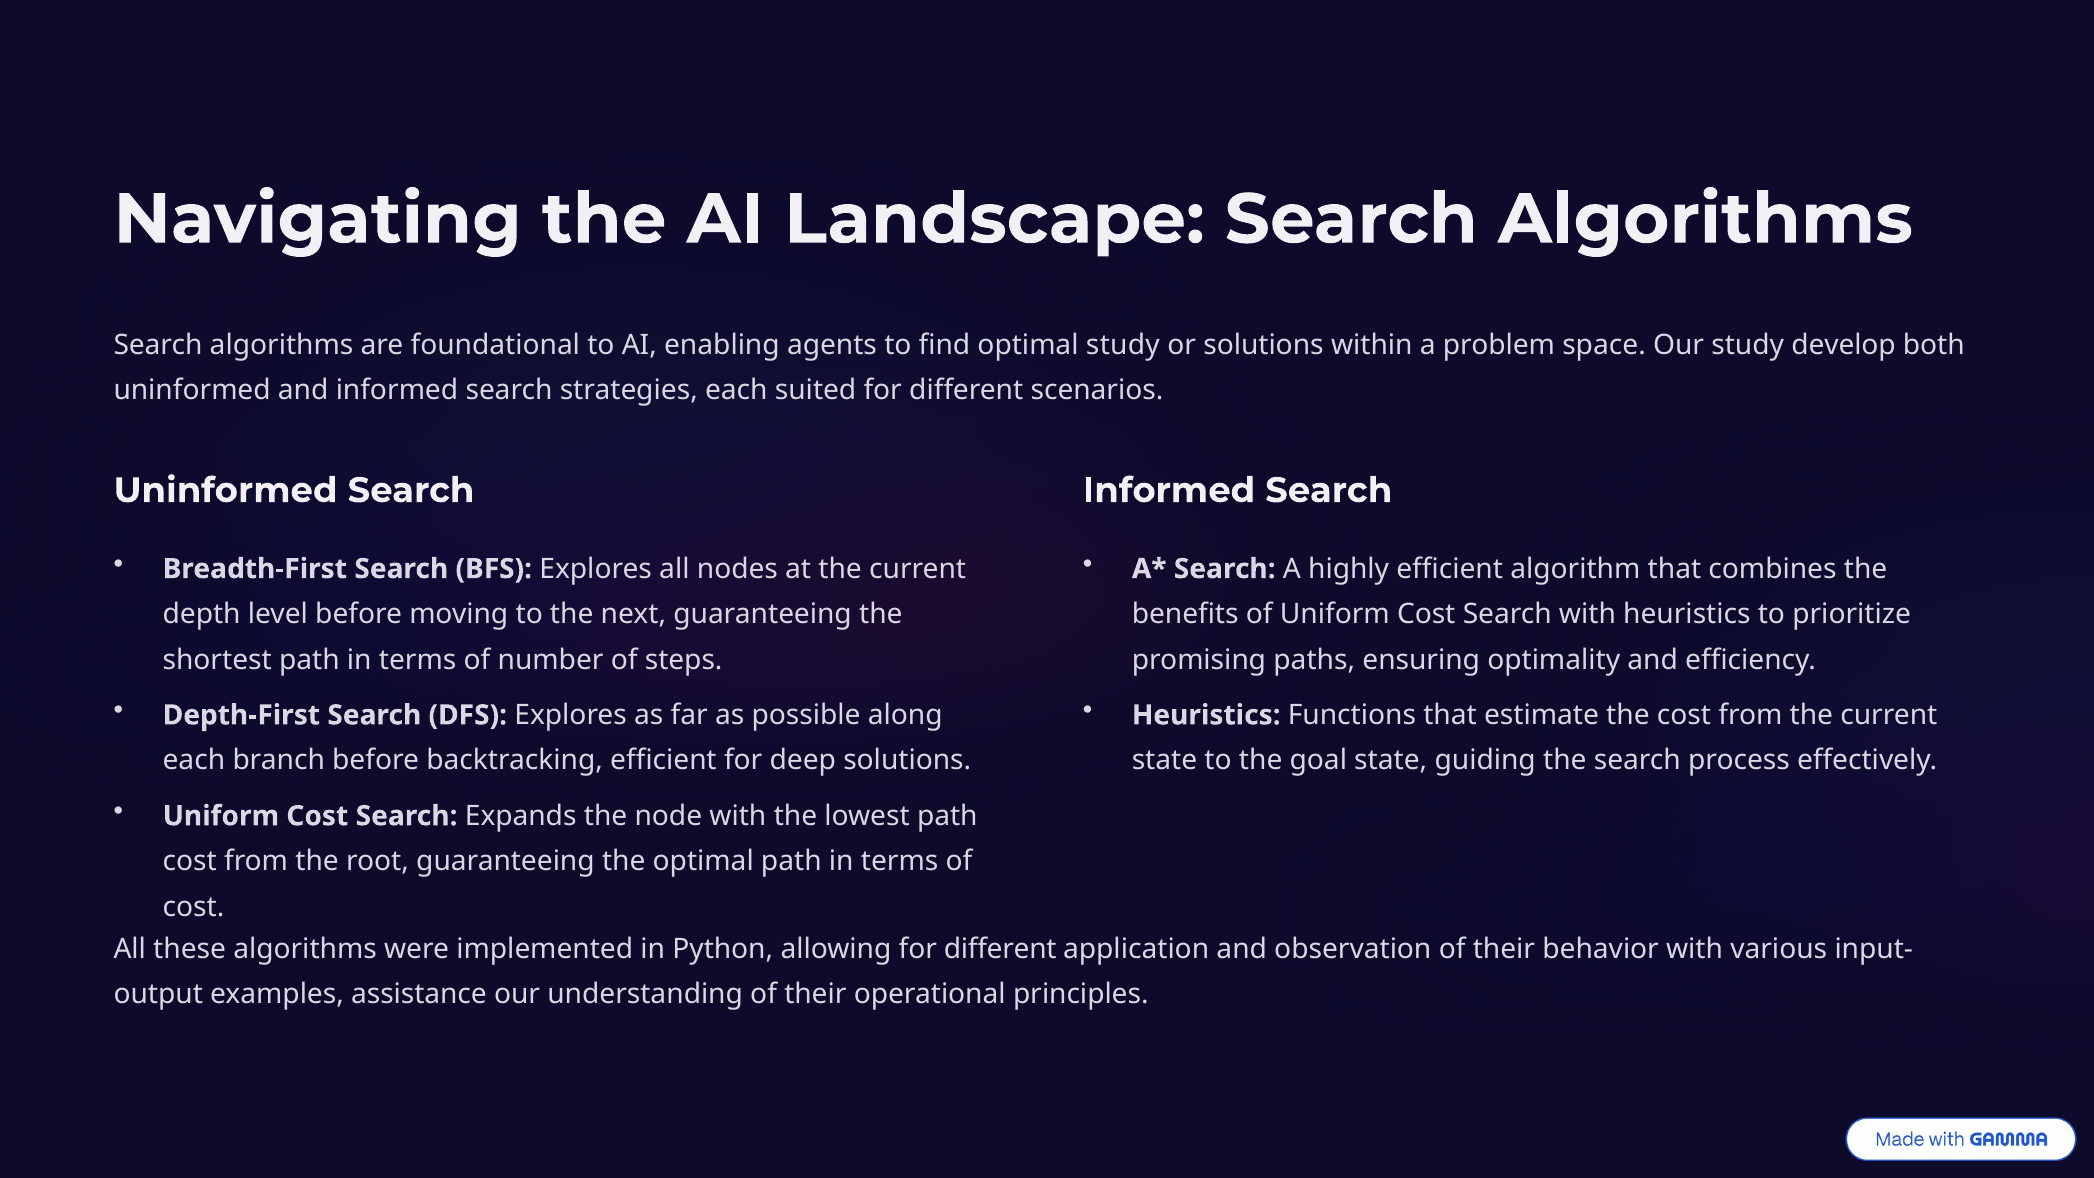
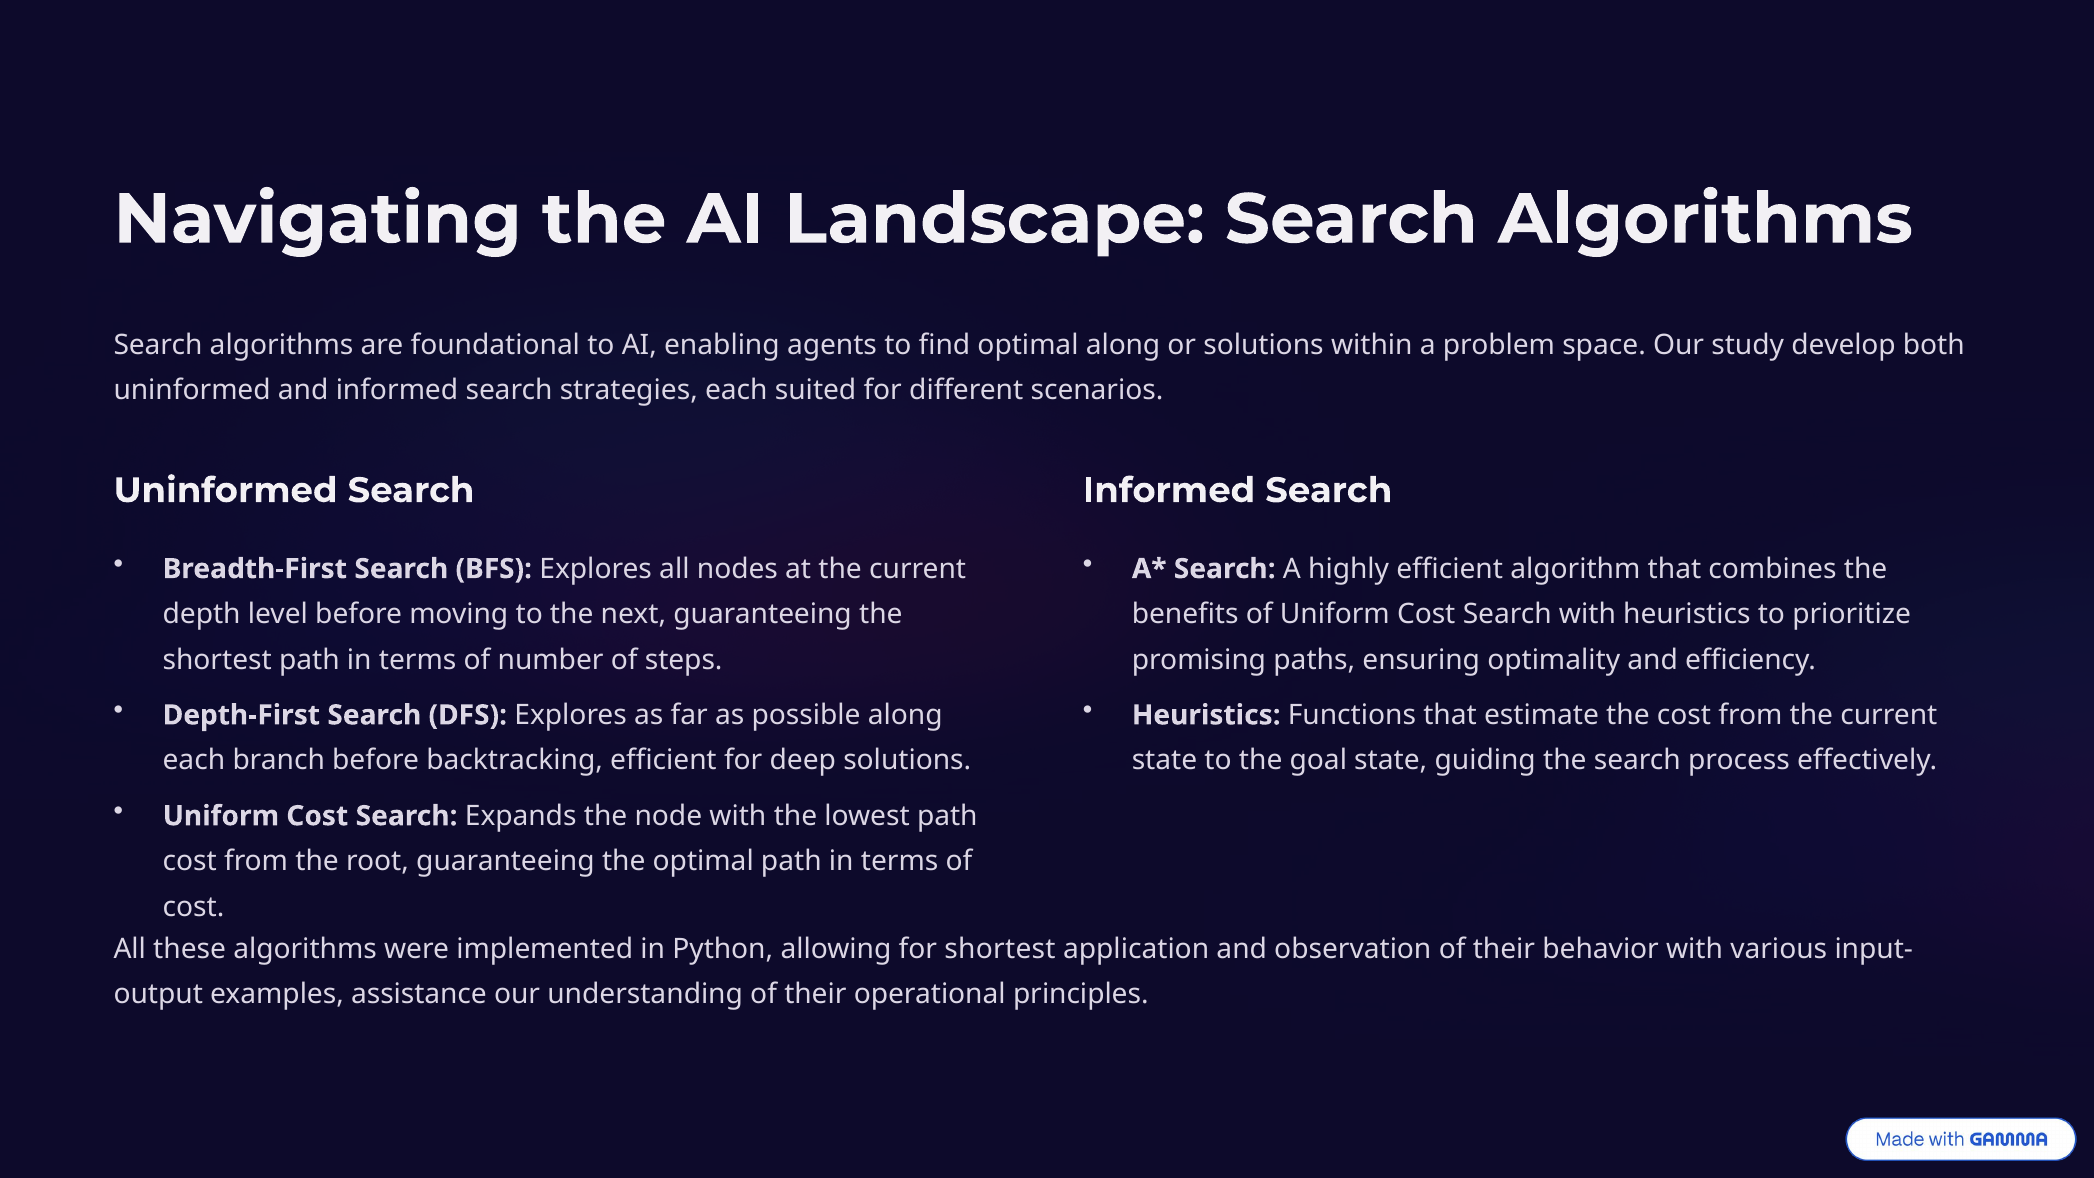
optimal study: study -> along
allowing for different: different -> shortest
